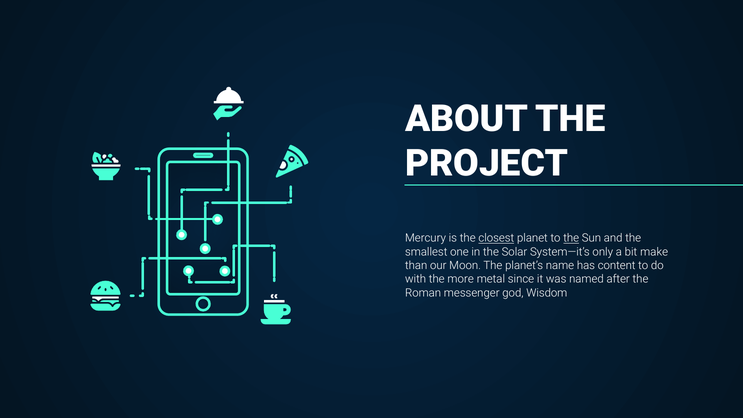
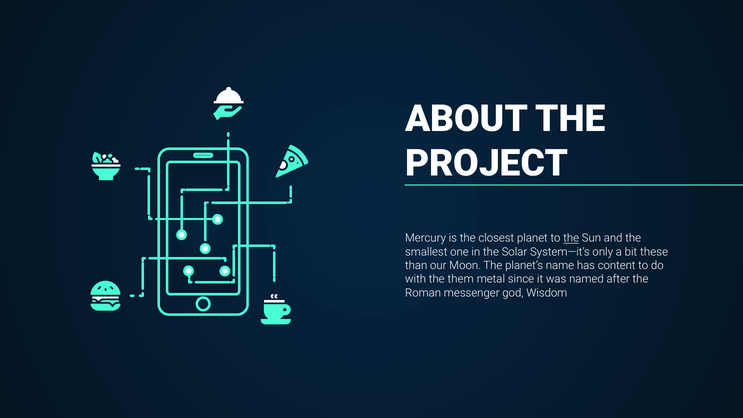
closest underline: present -> none
make: make -> these
more: more -> them
